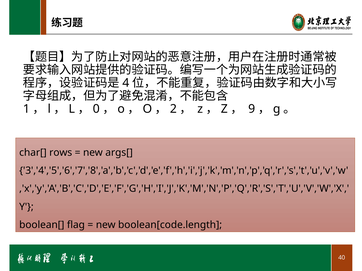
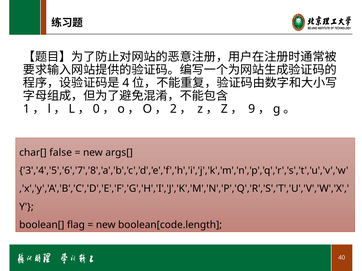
rows: rows -> false
